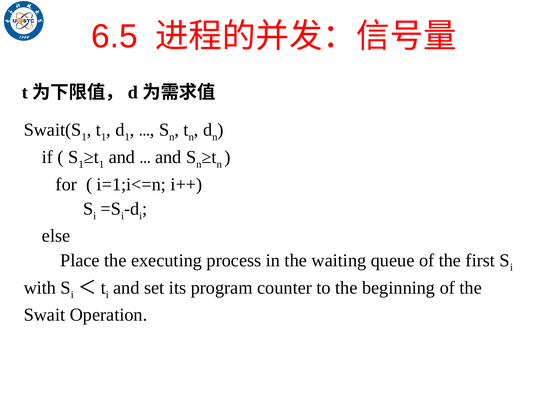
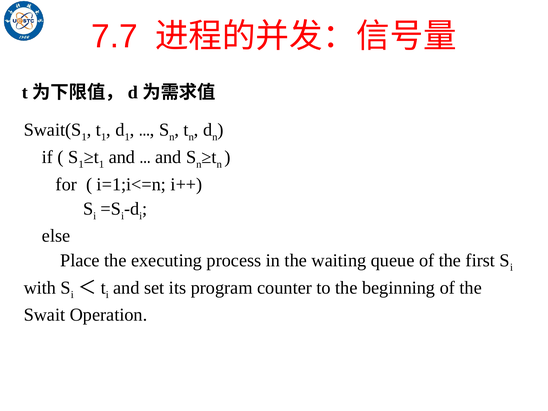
6.5: 6.5 -> 7.7
